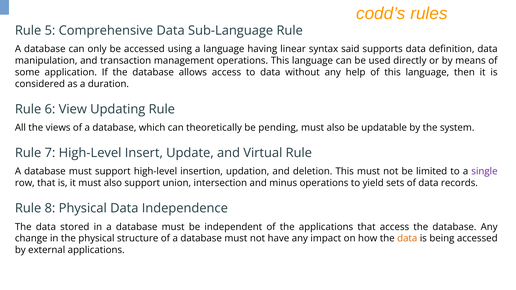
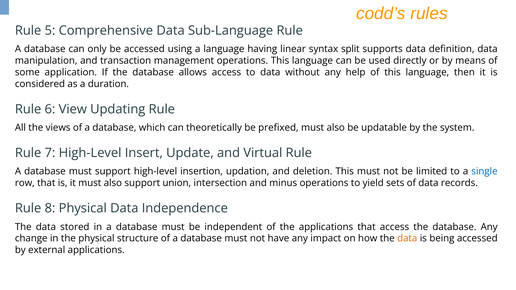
said: said -> split
pending: pending -> prefixed
single colour: purple -> blue
